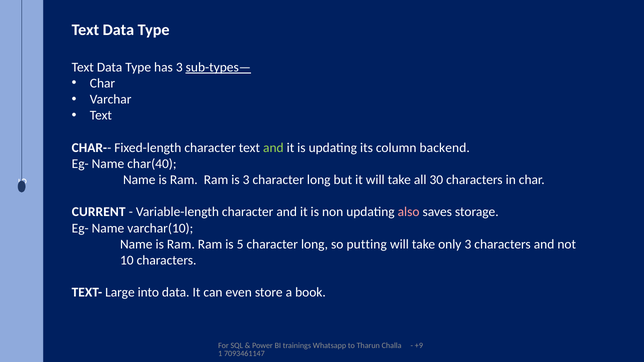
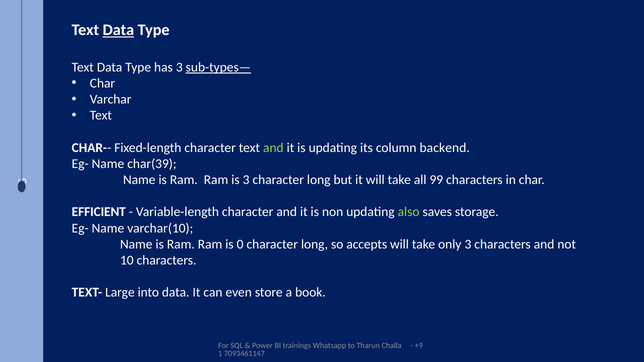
Data at (118, 30) underline: none -> present
char(40: char(40 -> char(39
30: 30 -> 99
CURRENT: CURRENT -> EFFICIENT
also colour: pink -> light green
is 5: 5 -> 0
putting: putting -> accepts
